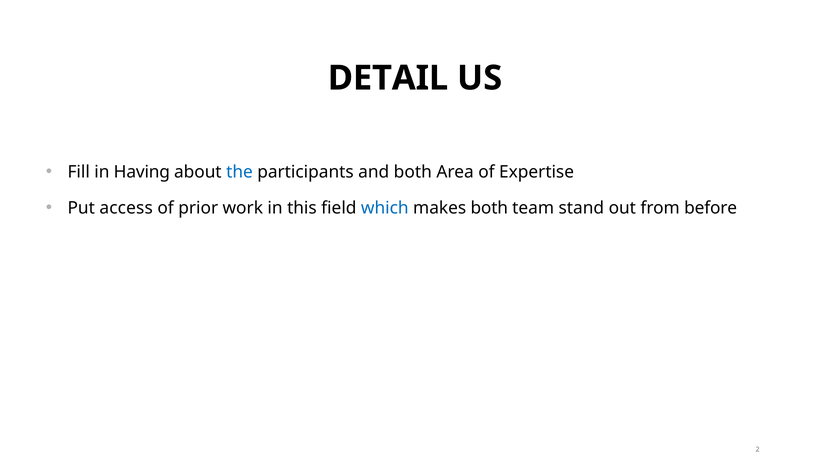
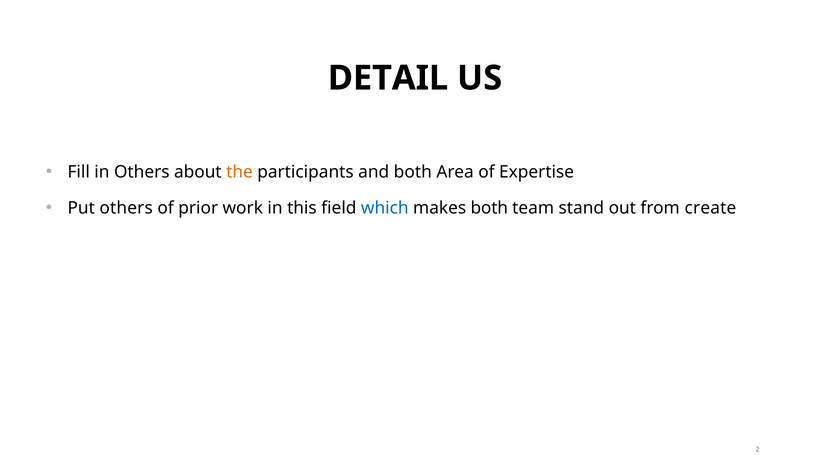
in Having: Having -> Others
the colour: blue -> orange
Put access: access -> others
before: before -> create
